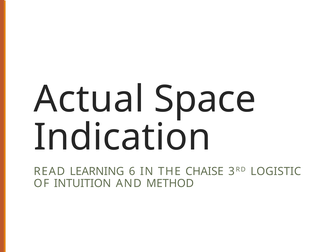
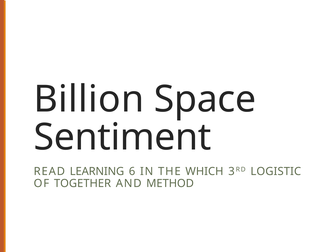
Actual: Actual -> Billion
Indication: Indication -> Sentiment
CHAISE: CHAISE -> WHICH
INTUITION: INTUITION -> TOGETHER
